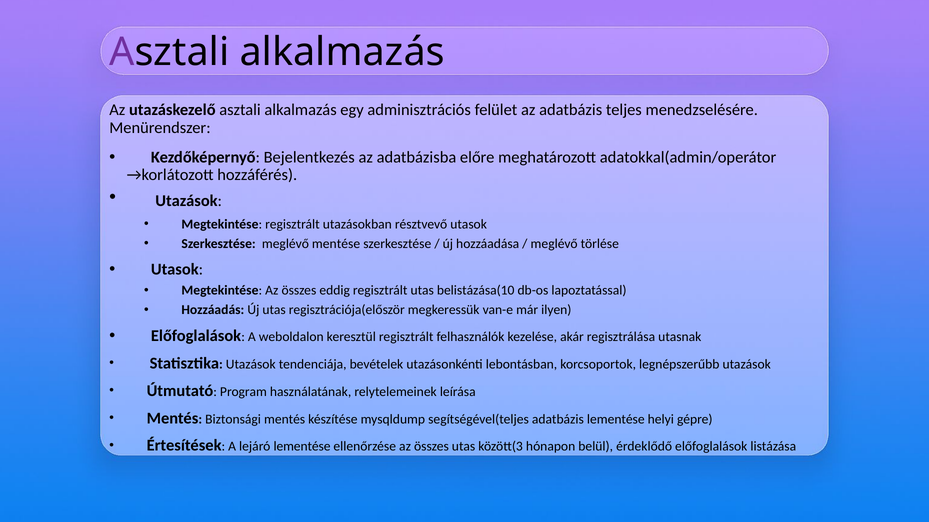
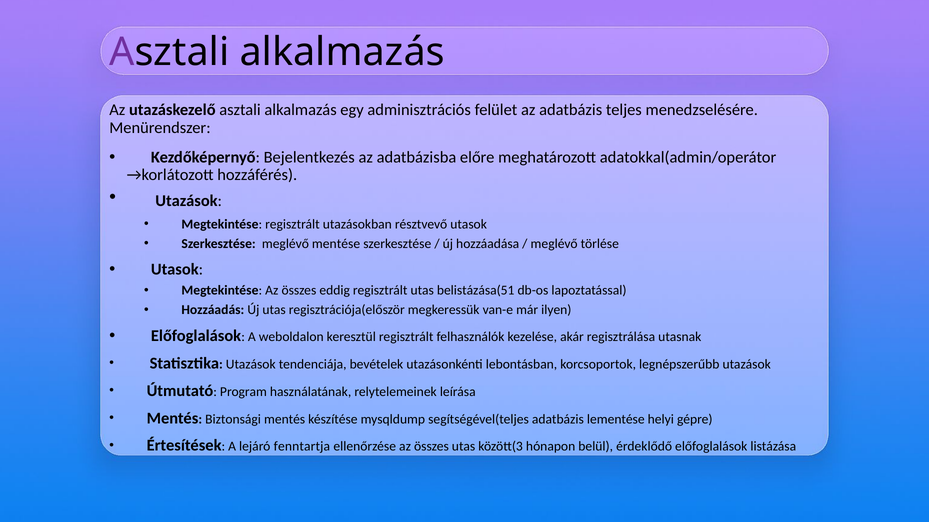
belistázása(10: belistázása(10 -> belistázása(51
lejáró lementése: lementése -> fenntartja
